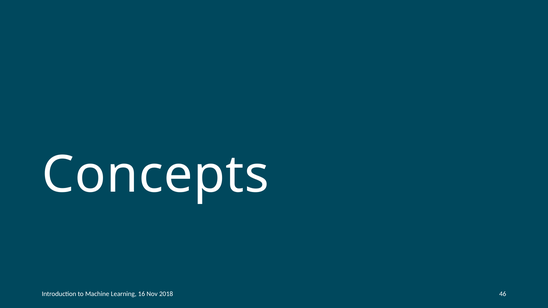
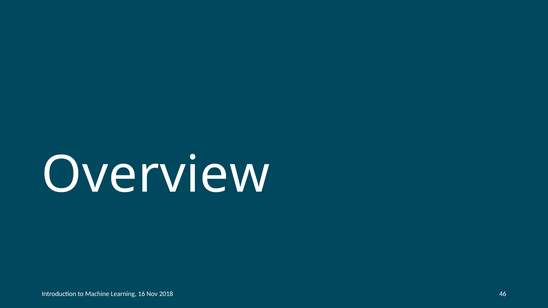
Concepts: Concepts -> Overview
